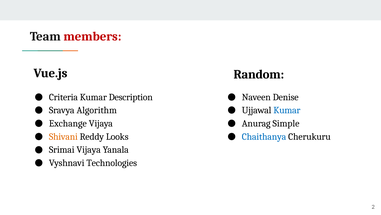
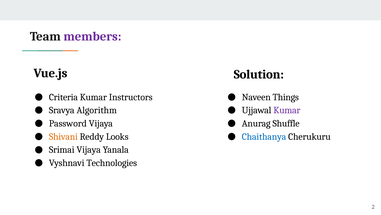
members colour: red -> purple
Random: Random -> Solution
Description: Description -> Instructors
Denise: Denise -> Things
Kumar at (287, 110) colour: blue -> purple
Exchange: Exchange -> Password
Simple: Simple -> Shuffle
